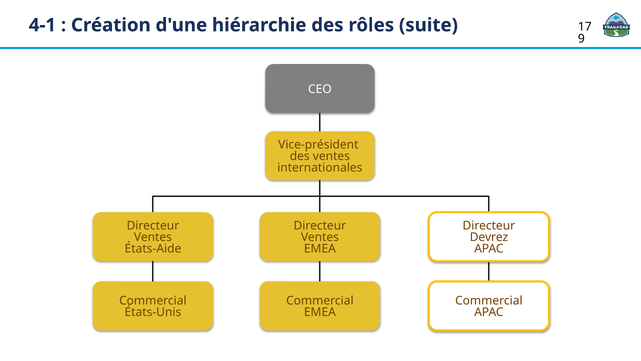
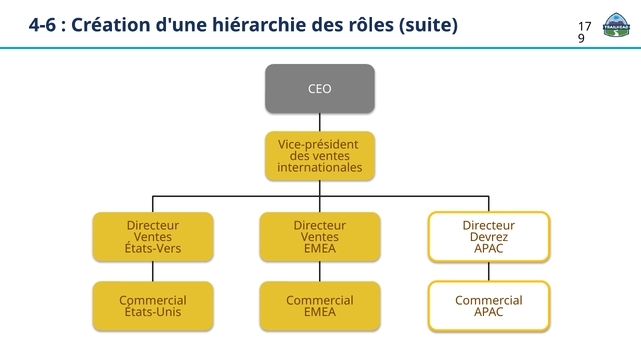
4-1: 4-1 -> 4-6
États-Aide: États-Aide -> États-Vers
